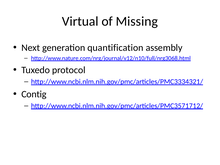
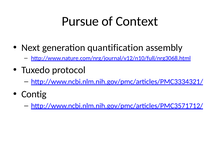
Virtual: Virtual -> Pursue
Missing: Missing -> Context
